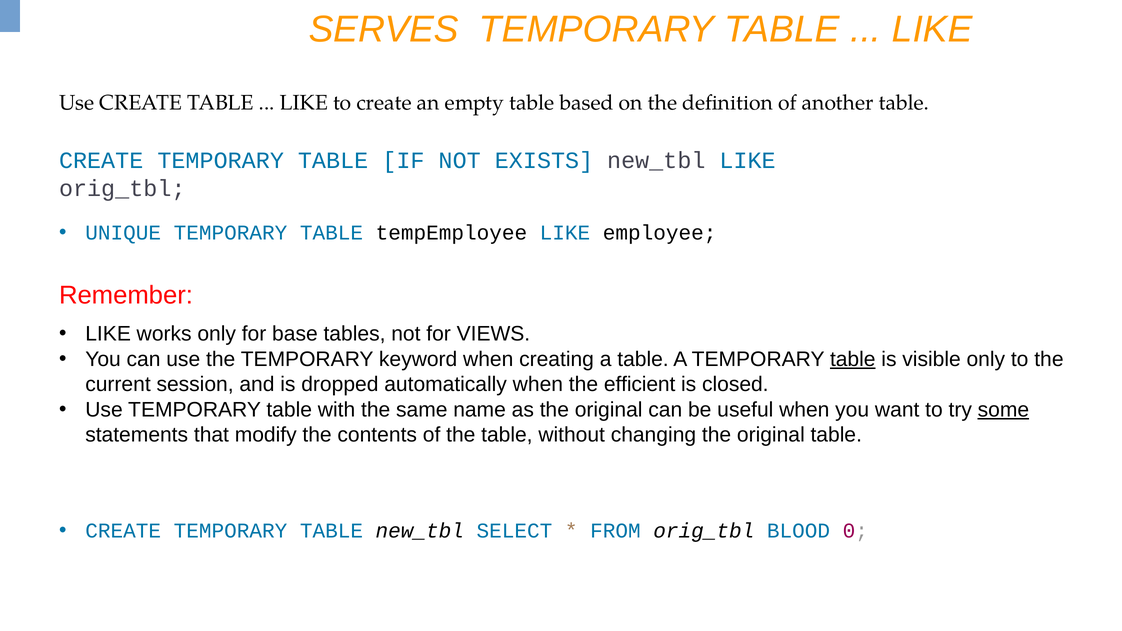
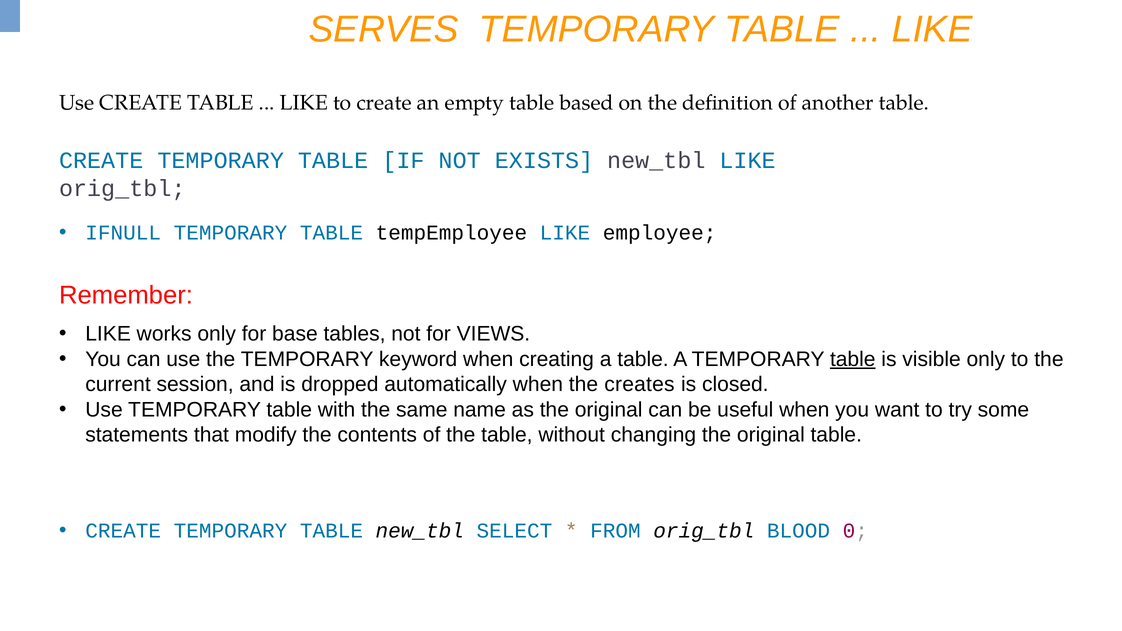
UNIQUE: UNIQUE -> IFNULL
efficient: efficient -> creates
some underline: present -> none
